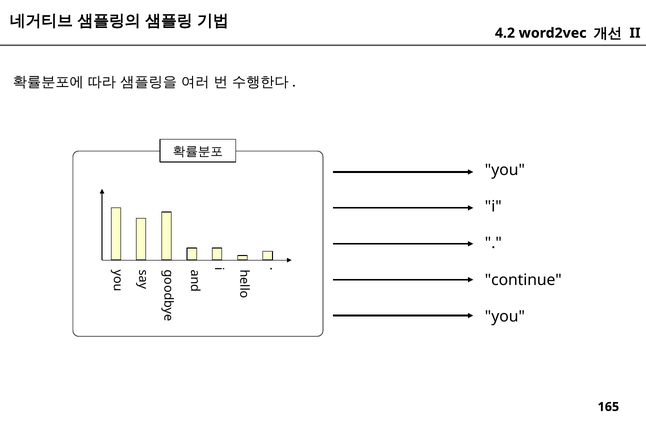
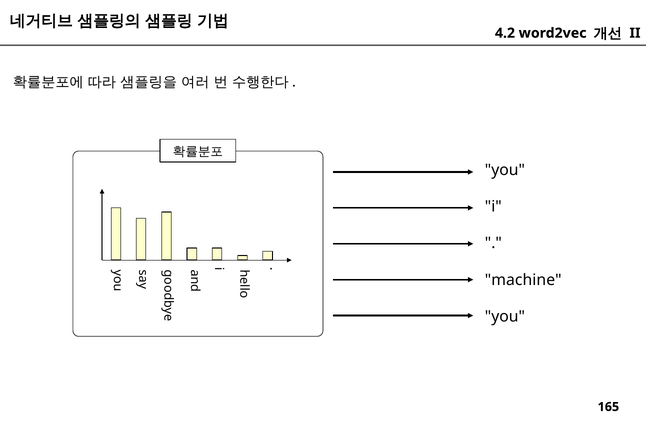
continue: continue -> machine
